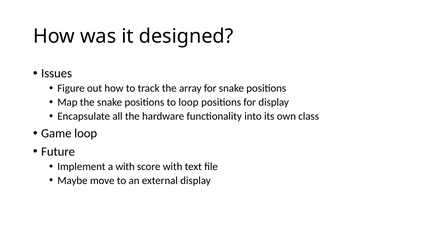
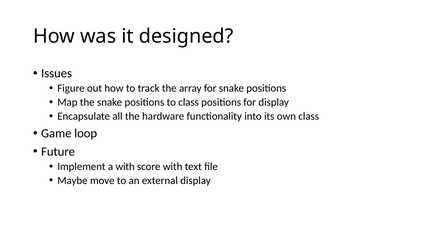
to loop: loop -> class
